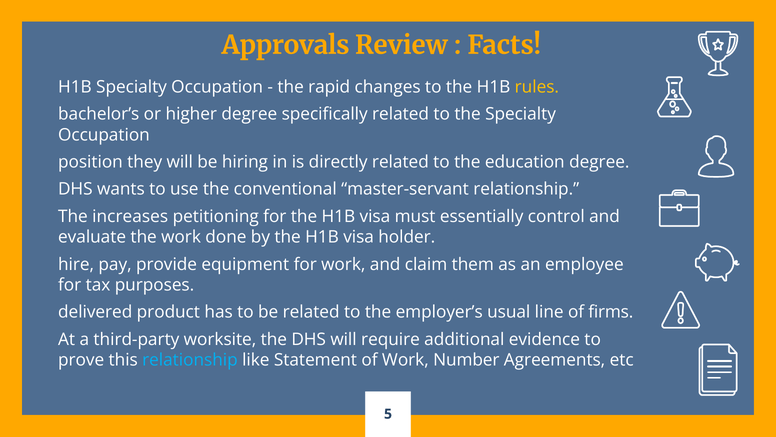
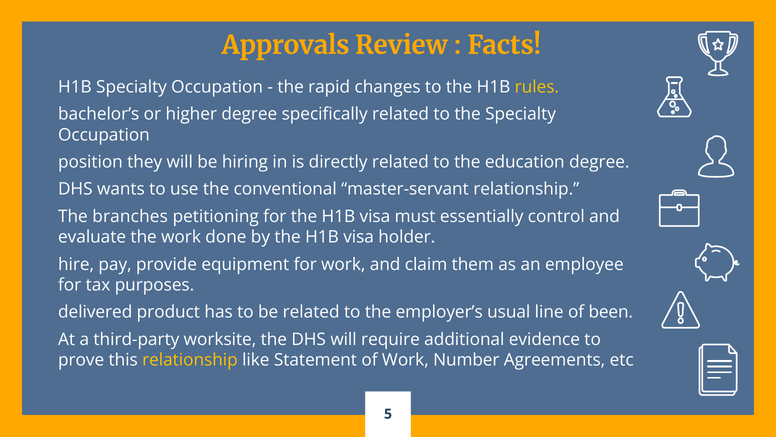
increases: increases -> branches
firms: firms -> been
relationship at (190, 360) colour: light blue -> yellow
